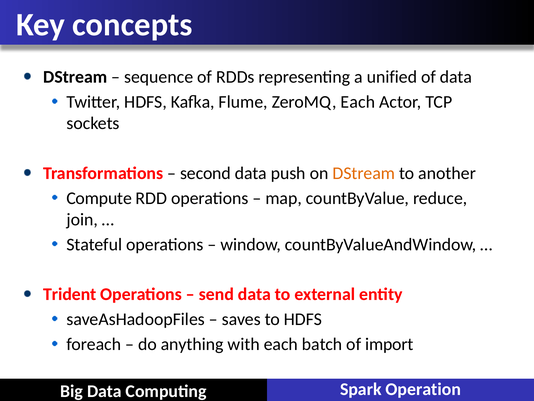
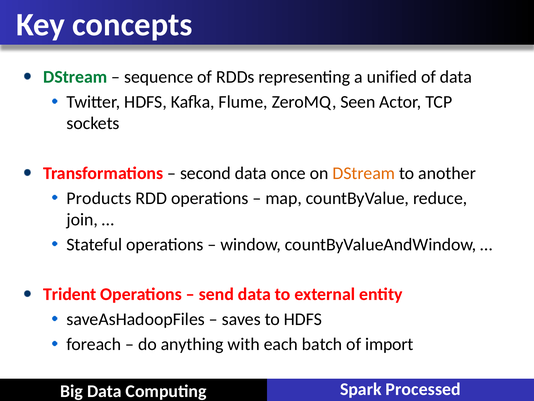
DStream at (75, 77) colour: black -> green
ZeroMQ Each: Each -> Seen
push: push -> once
Compute: Compute -> Products
Operation: Operation -> Processed
